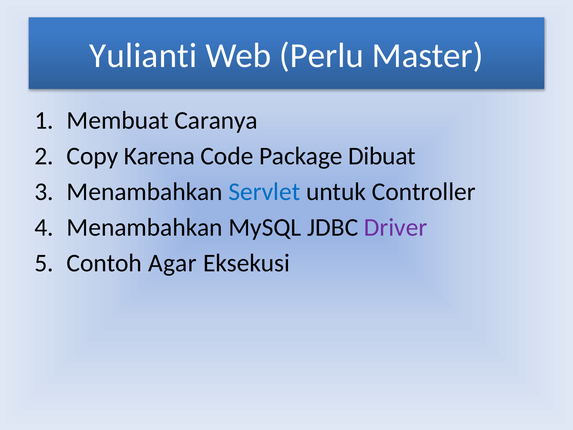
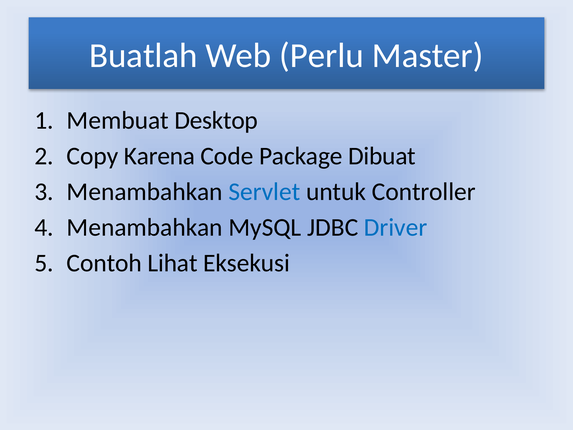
Yulianti: Yulianti -> Buatlah
Caranya: Caranya -> Desktop
Driver colour: purple -> blue
Agar: Agar -> Lihat
